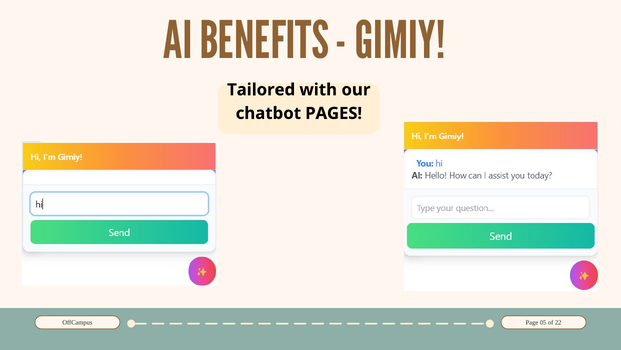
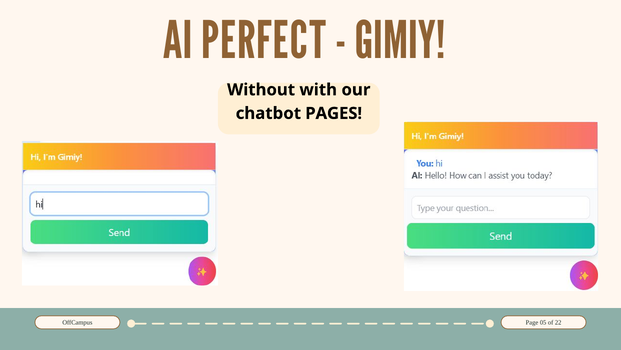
BENEFITS: BENEFITS -> PERFECT
Tailored: Tailored -> Without
